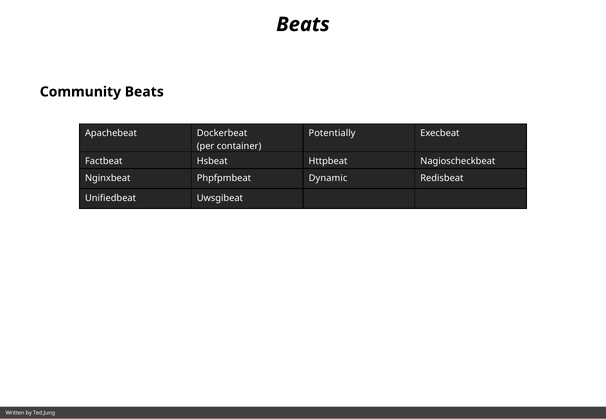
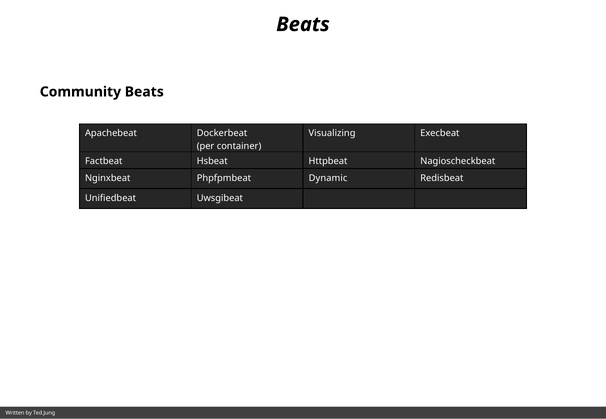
Potentially: Potentially -> Visualizing
